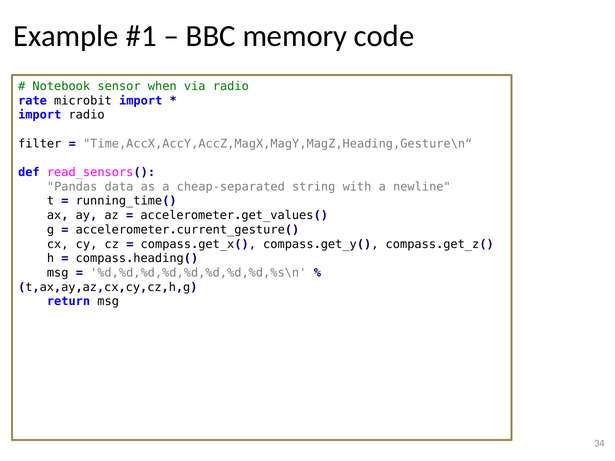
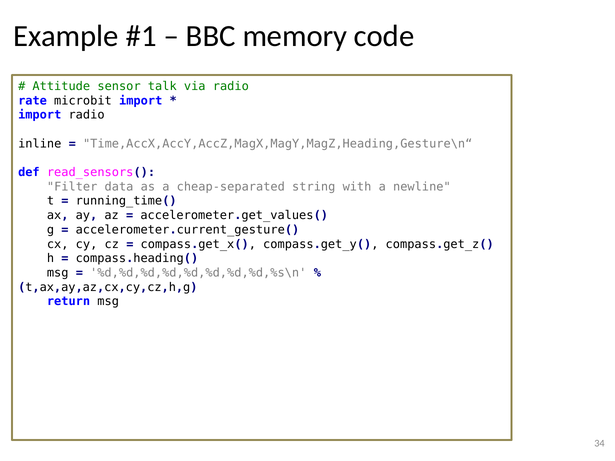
Notebook: Notebook -> Attitude
when: when -> talk
filter: filter -> inline
Pandas: Pandas -> Filter
